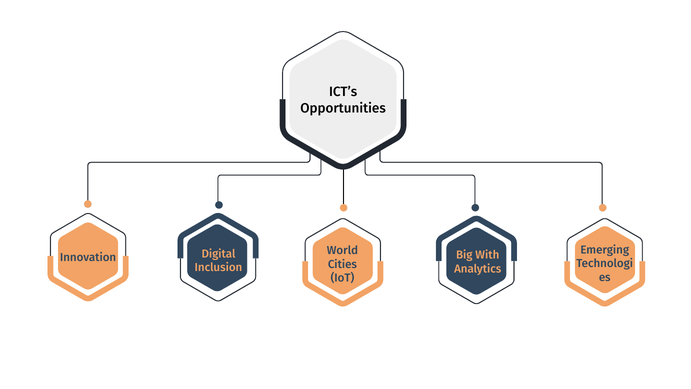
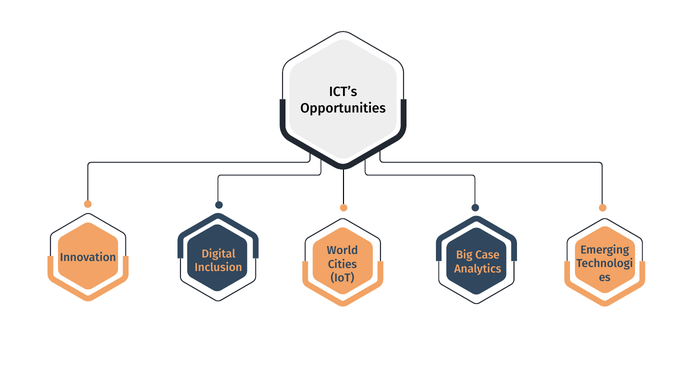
With: With -> Case
